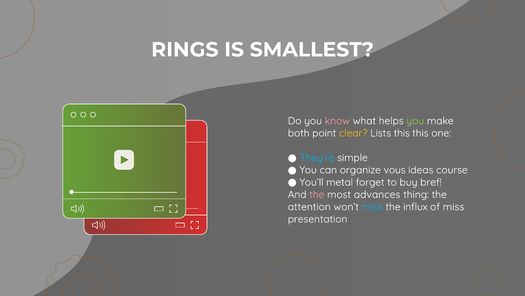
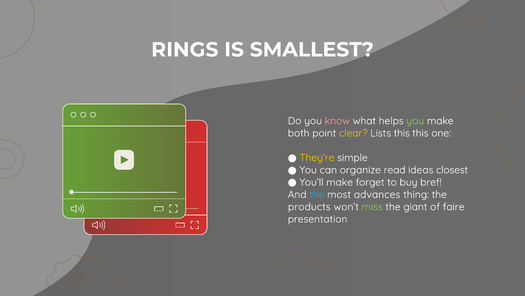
They’re colour: light blue -> yellow
vous: vous -> read
course: course -> closest
You’ll metal: metal -> make
the at (317, 194) colour: pink -> light blue
attention: attention -> products
miss at (372, 206) colour: light blue -> light green
influx: influx -> giant
of miss: miss -> faire
